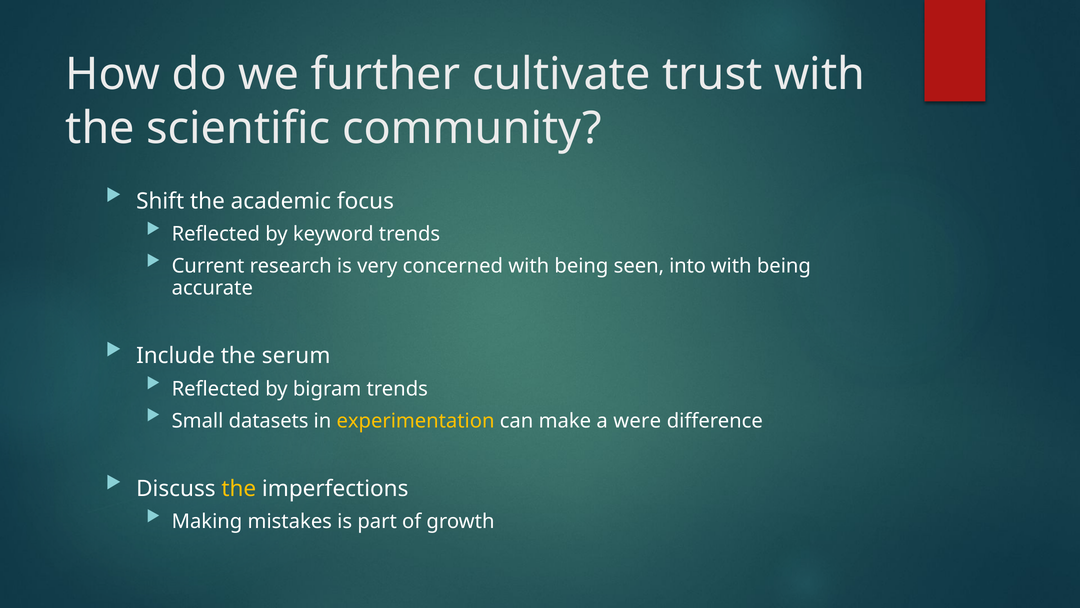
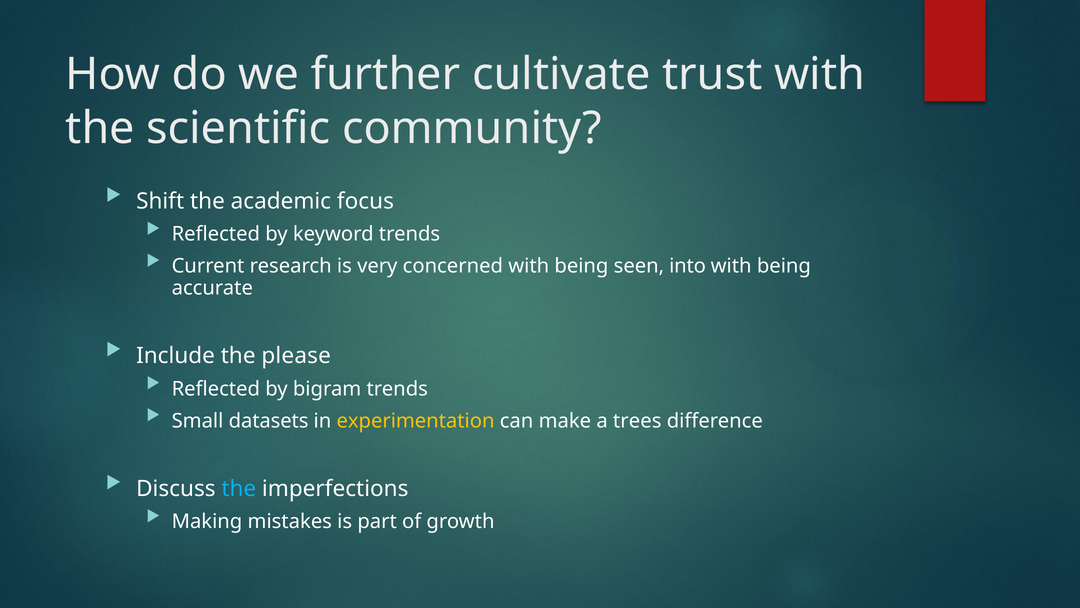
serum: serum -> please
were: were -> trees
the at (239, 488) colour: yellow -> light blue
